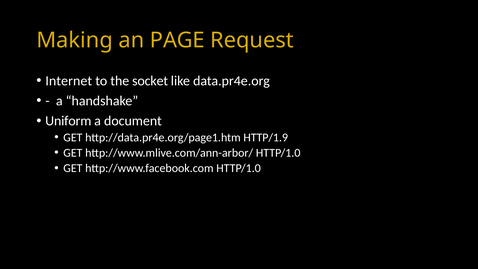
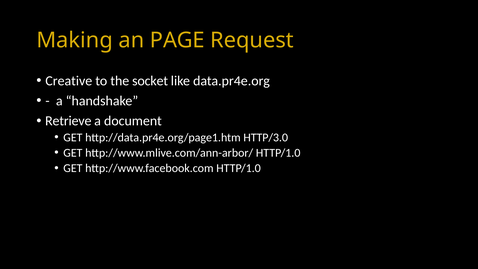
Internet: Internet -> Creative
Uniform: Uniform -> Retrieve
HTTP/1.9: HTTP/1.9 -> HTTP/3.0
